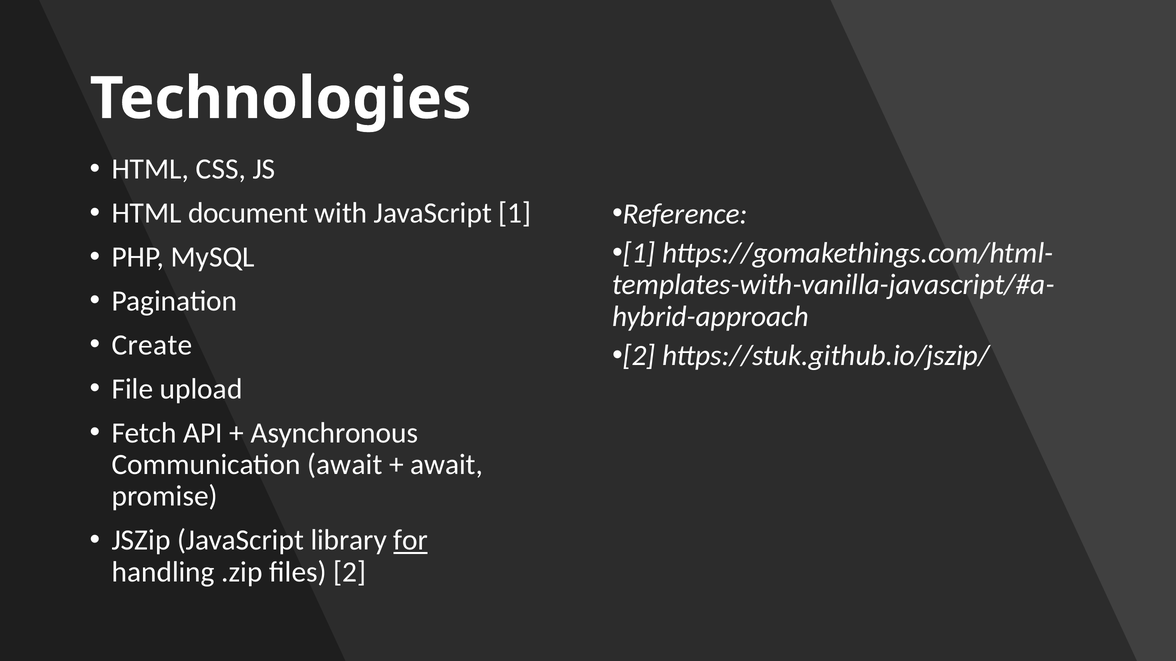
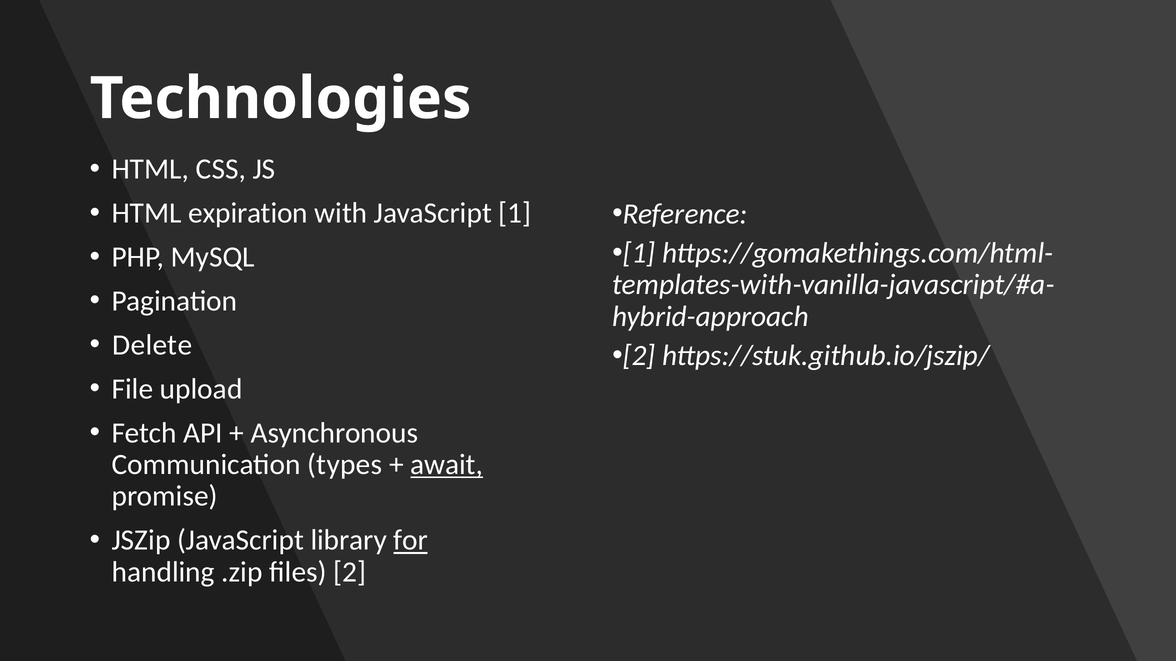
document: document -> expiration
Create: Create -> Delete
Communication await: await -> types
await at (447, 465) underline: none -> present
